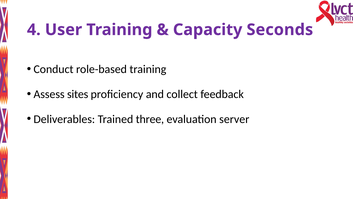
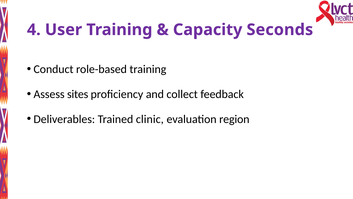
three: three -> clinic
server: server -> region
